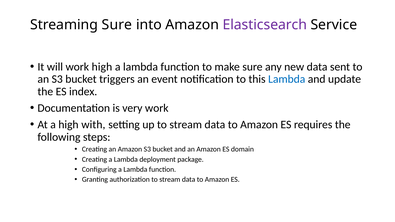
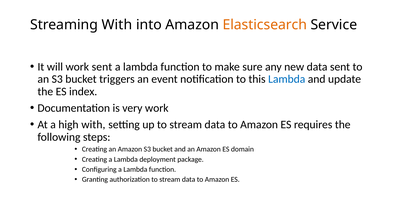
Streaming Sure: Sure -> With
Elasticsearch colour: purple -> orange
work high: high -> sent
